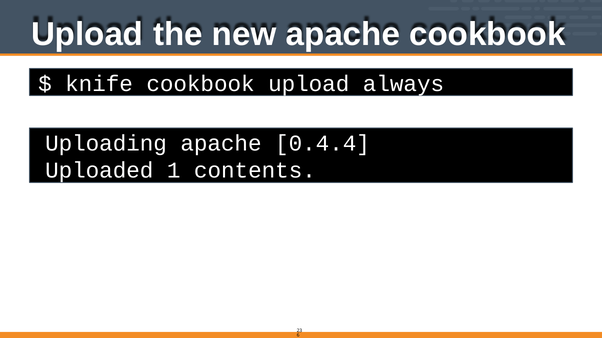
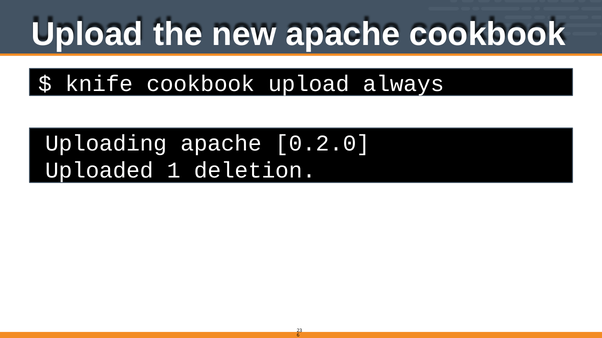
0.4.4: 0.4.4 -> 0.2.0
contents: contents -> deletion
